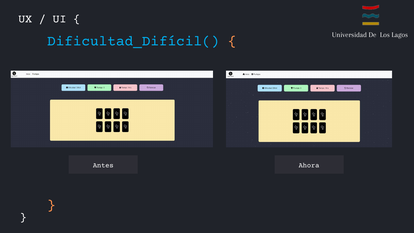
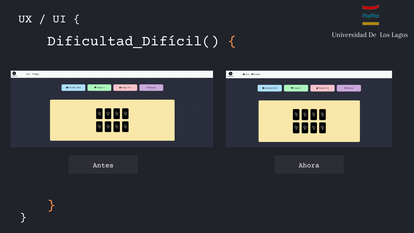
Dificultad_Difícil( colour: light blue -> white
